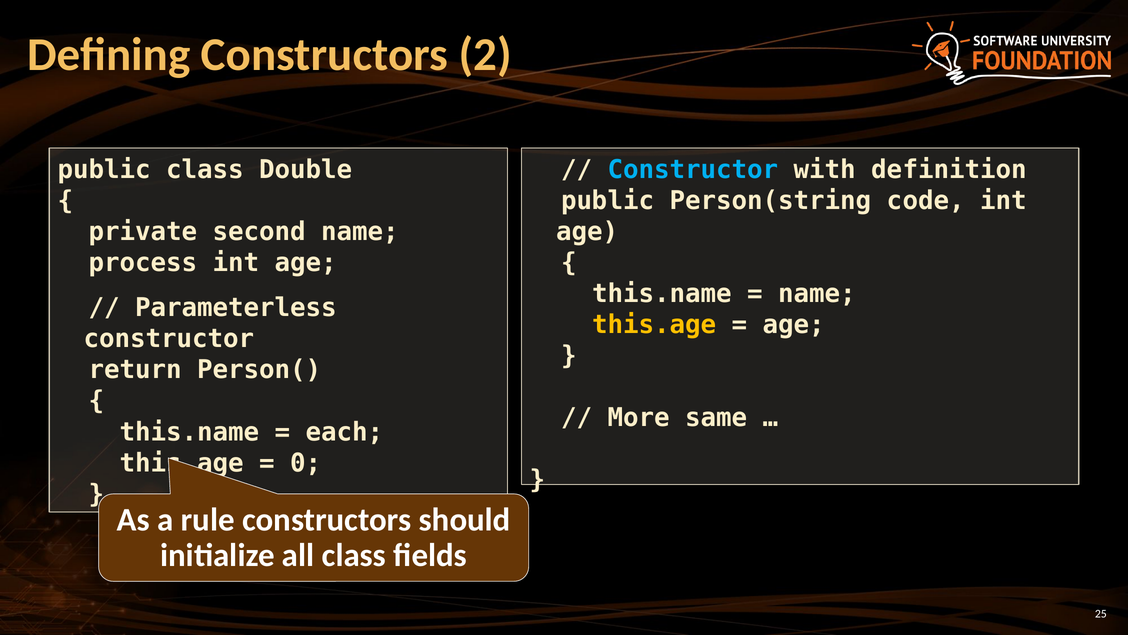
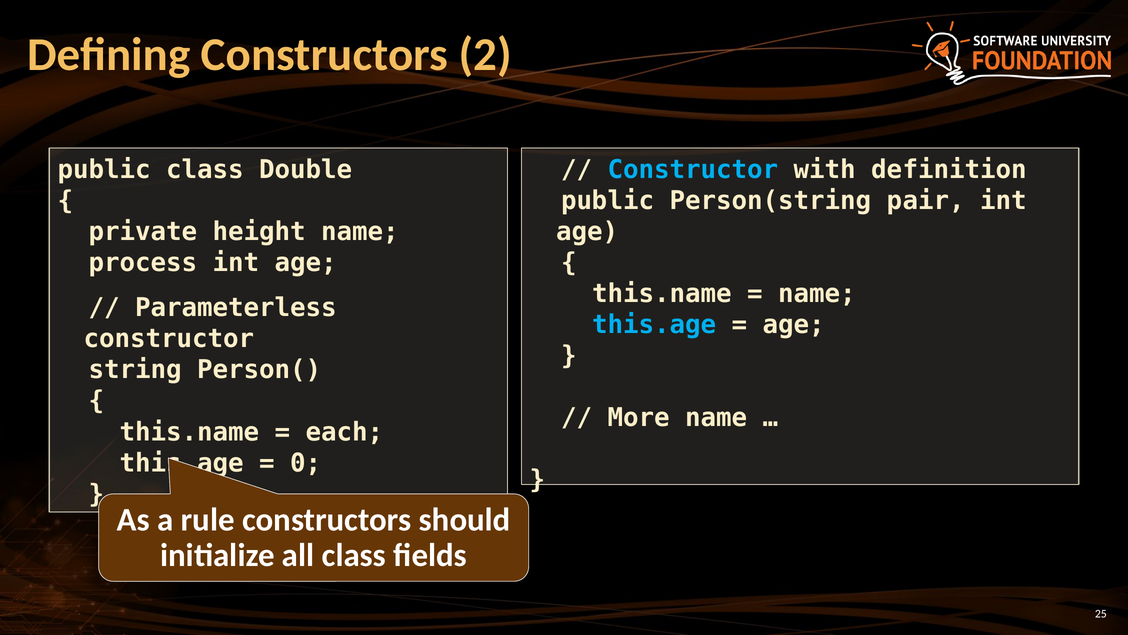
code: code -> pair
second: second -> height
this.age at (654, 325) colour: yellow -> light blue
return: return -> string
More same: same -> name
